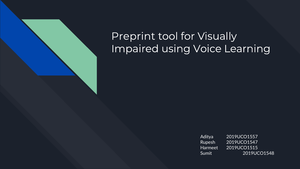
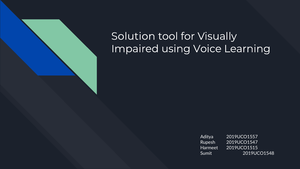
Preprint: Preprint -> Solution
